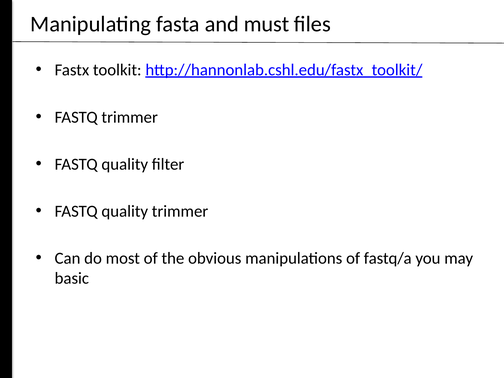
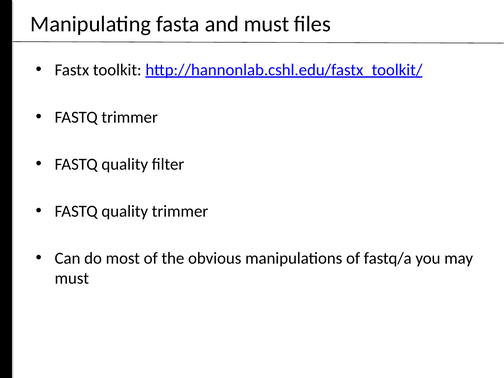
basic at (72, 278): basic -> must
